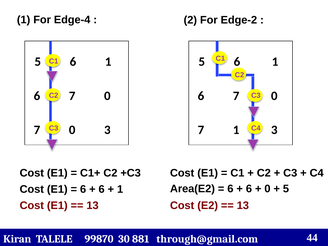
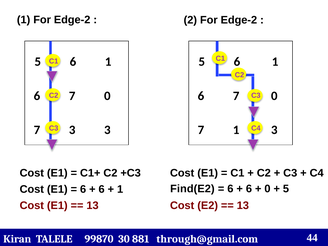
1 For Edge-4: Edge-4 -> Edge-2
0 at (72, 130): 0 -> 3
Area(E2: Area(E2 -> Find(E2
